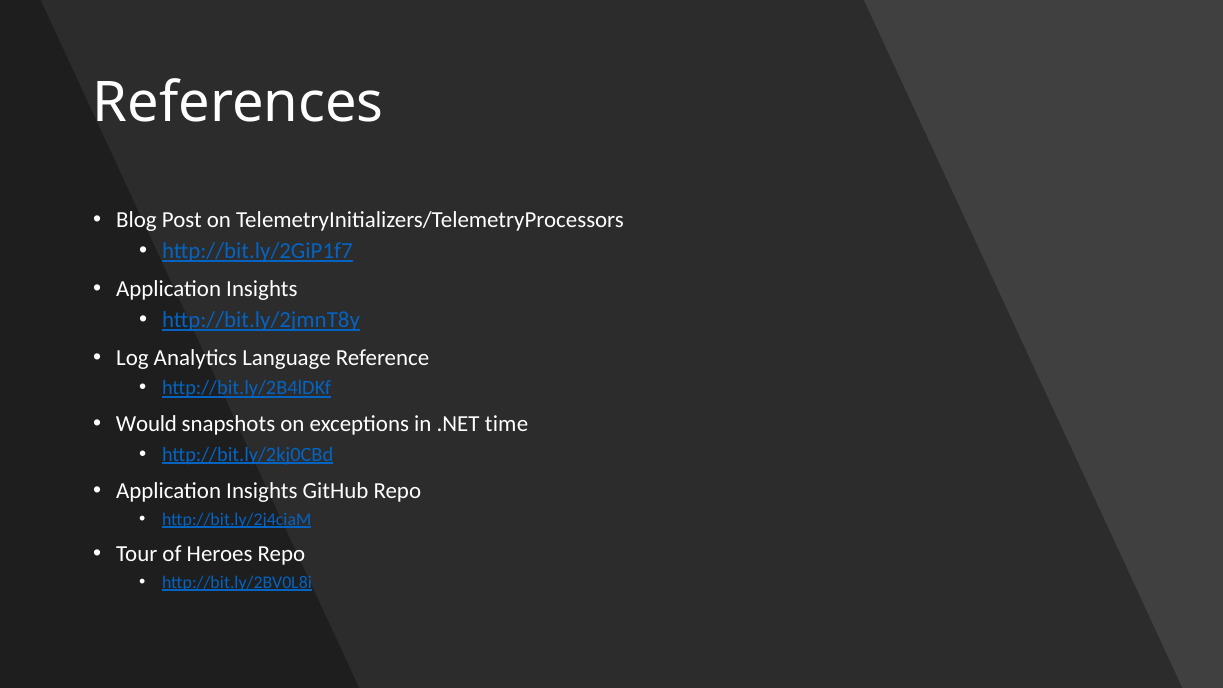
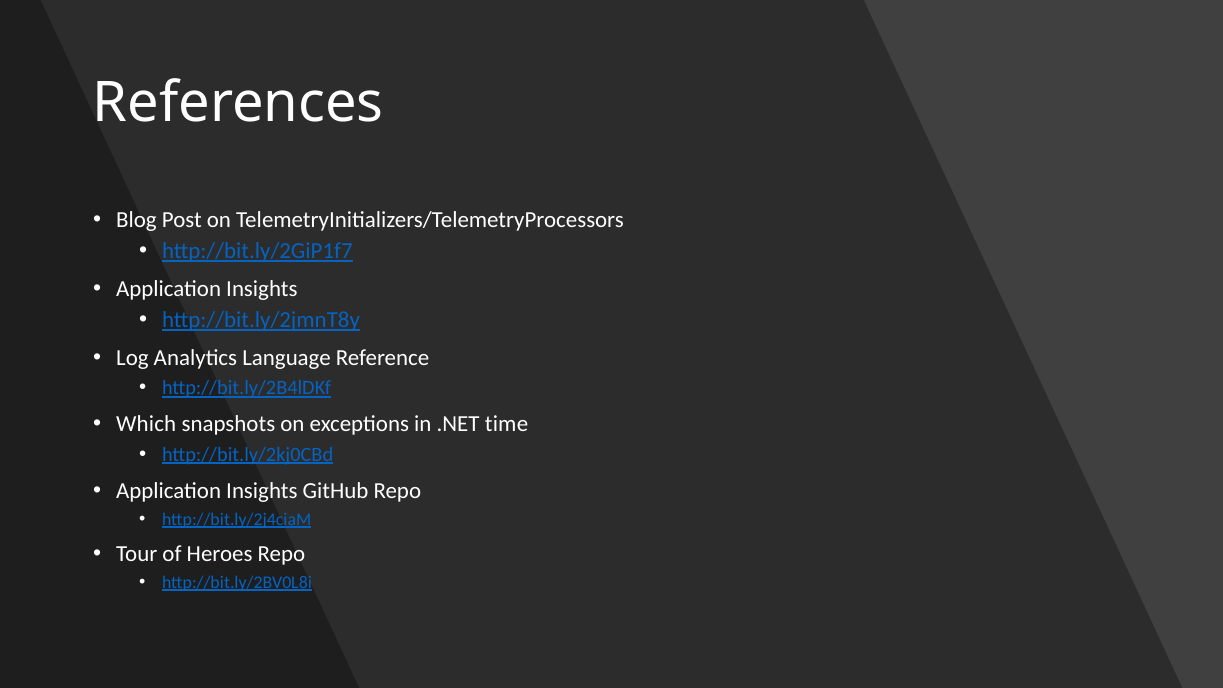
Would: Would -> Which
